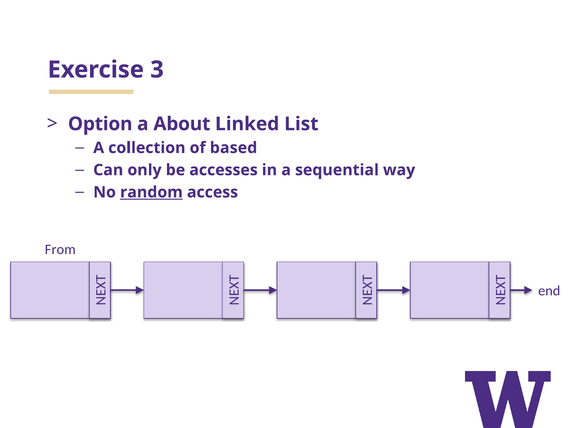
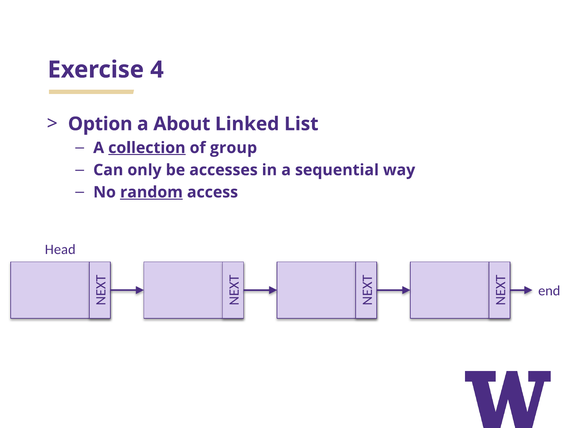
3: 3 -> 4
collection underline: none -> present
based: based -> group
From: From -> Head
